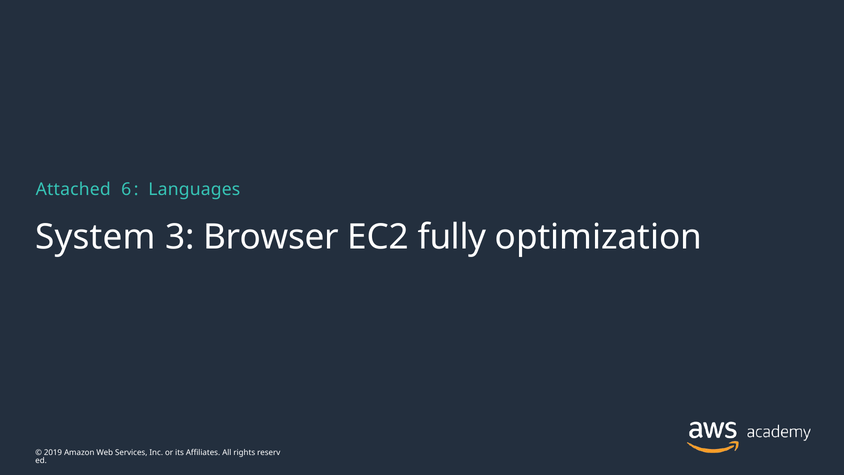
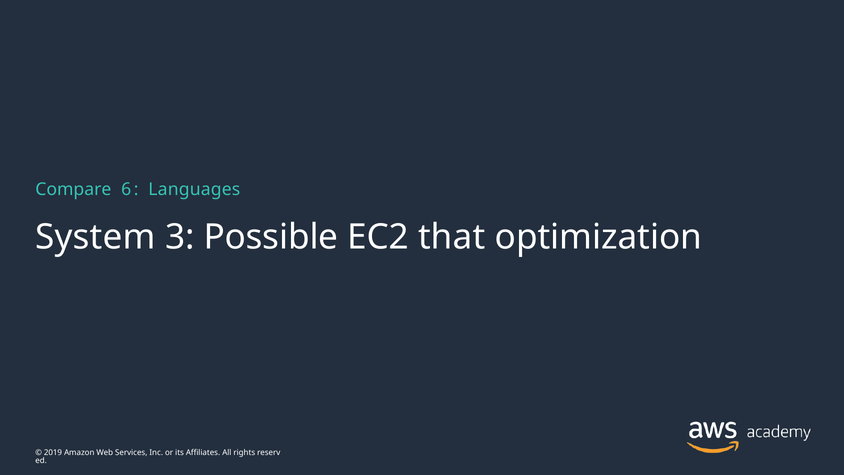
Attached: Attached -> Compare
Browser: Browser -> Possible
fully: fully -> that
